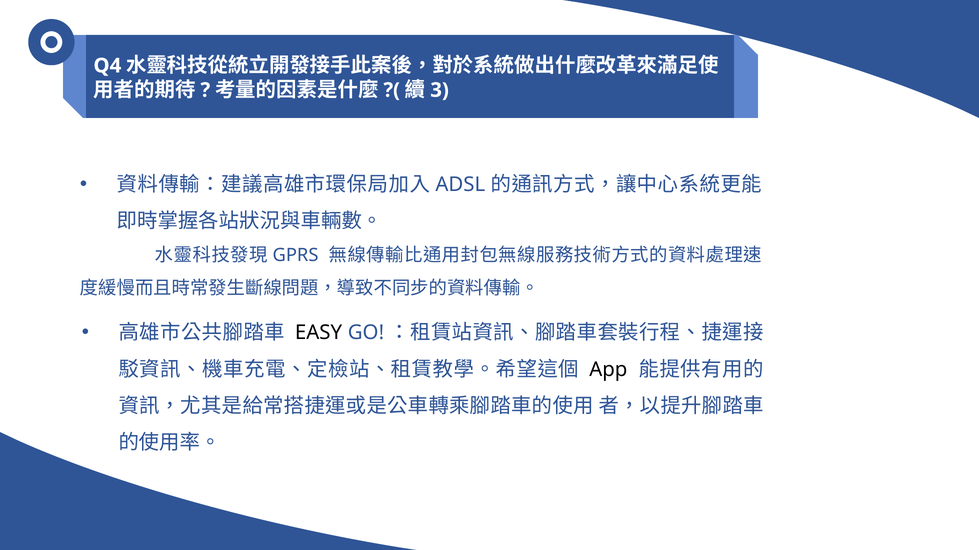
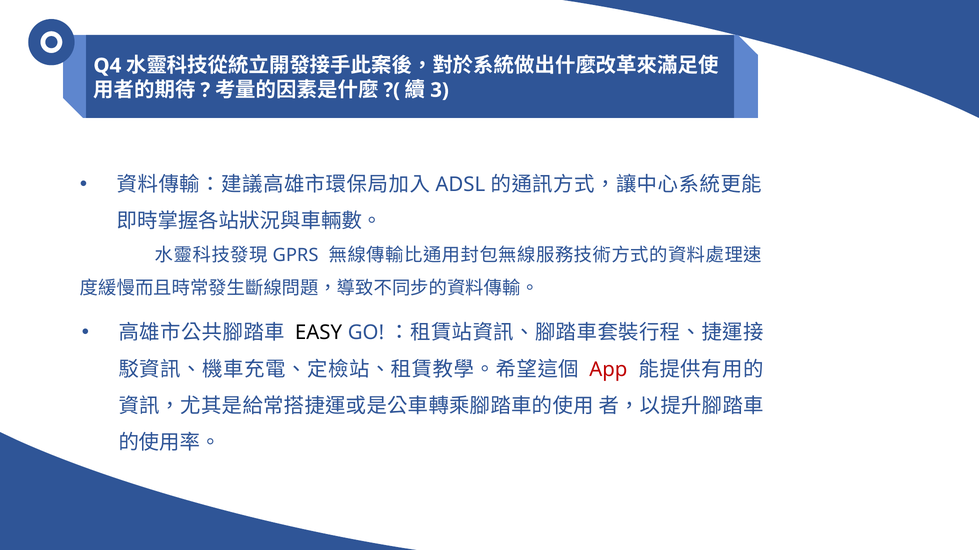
App colour: black -> red
